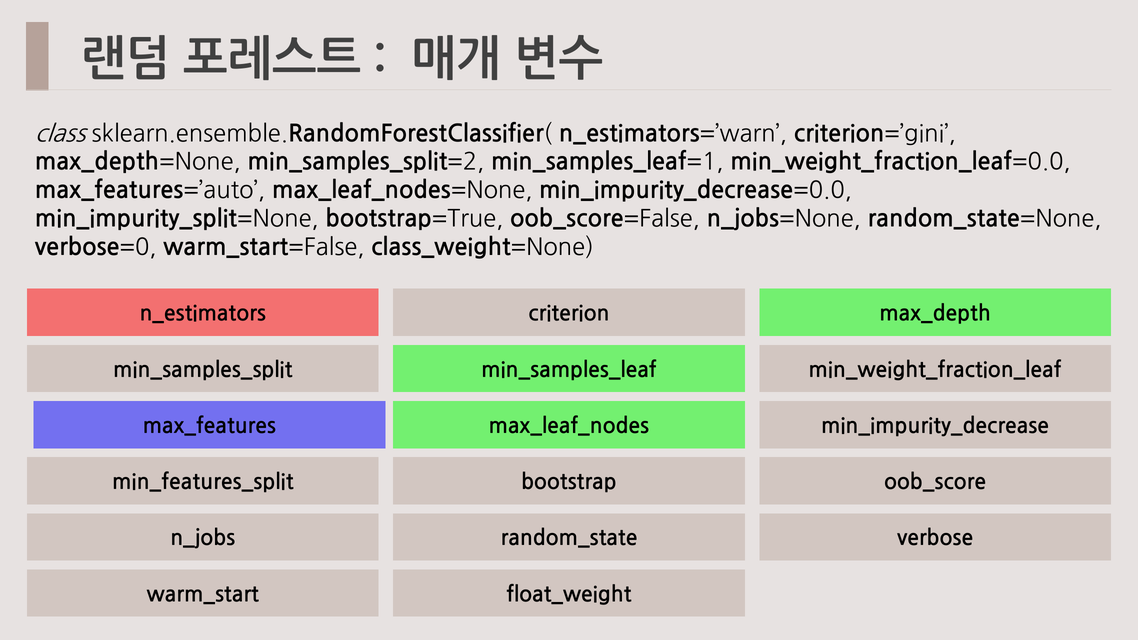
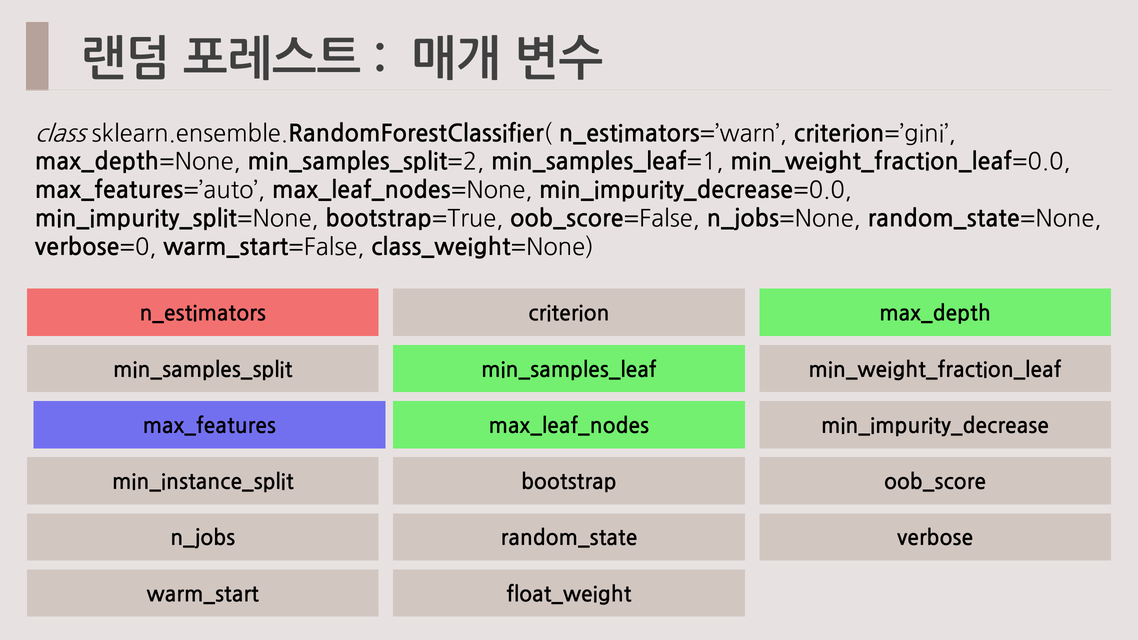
min_features_split: min_features_split -> min_instance_split
